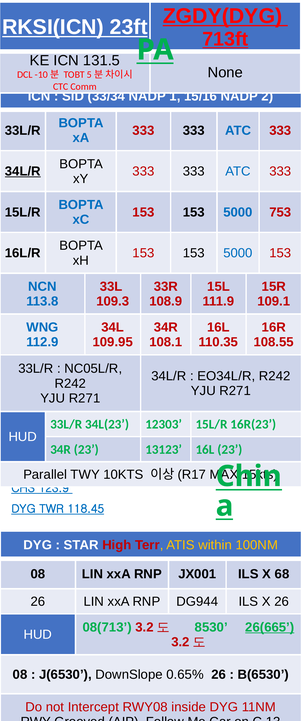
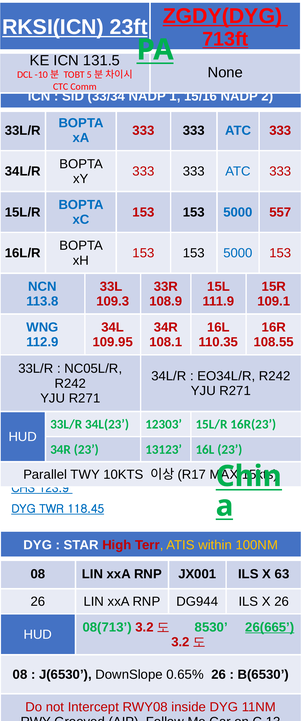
34L/R at (23, 171) underline: present -> none
753: 753 -> 557
68: 68 -> 63
